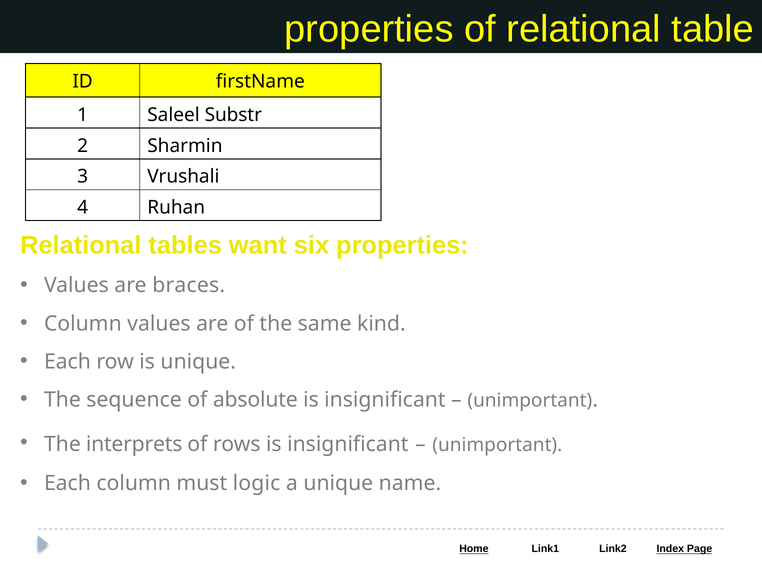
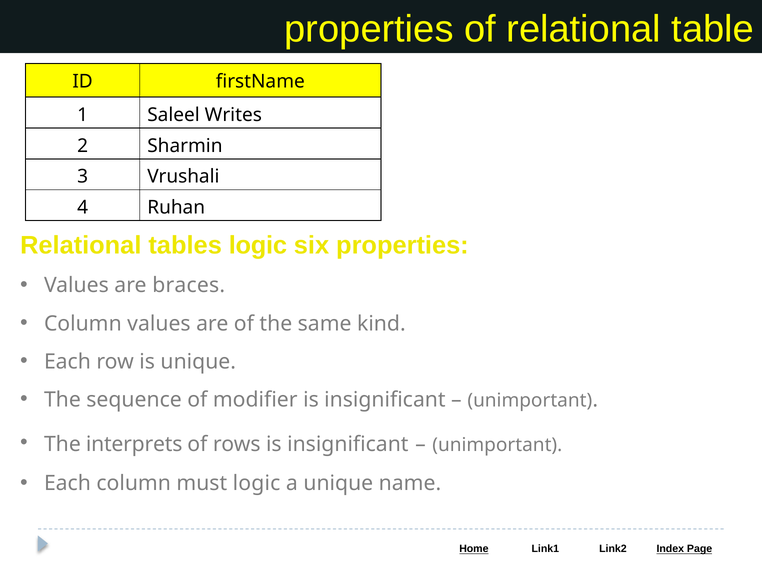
Substr: Substr -> Writes
tables want: want -> logic
absolute: absolute -> modifier
